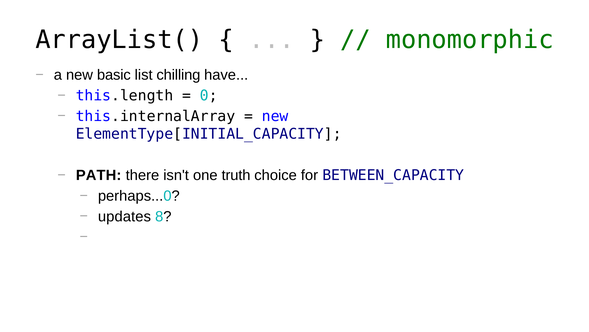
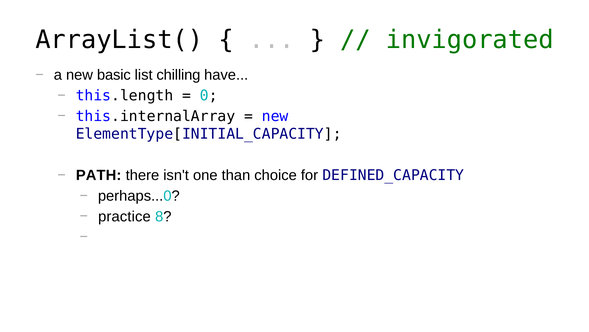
monomorphic: monomorphic -> invigorated
truth: truth -> than
BETWEEN_CAPACITY: BETWEEN_CAPACITY -> DEFINED_CAPACITY
updates: updates -> practice
